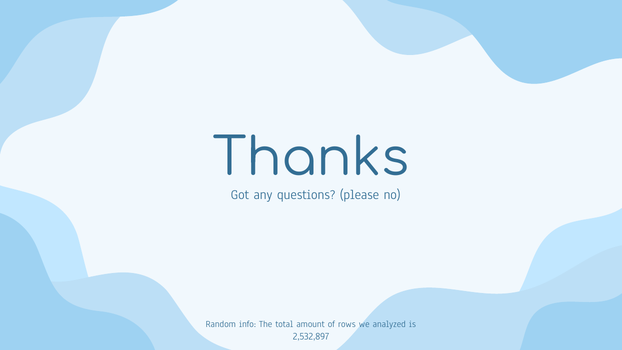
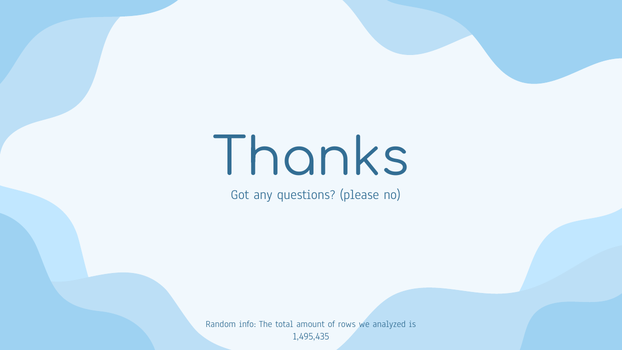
2,532,897: 2,532,897 -> 1,495,435
